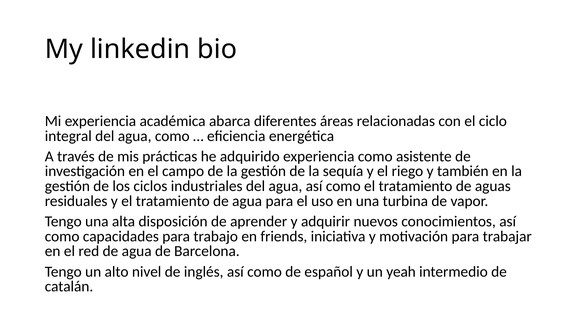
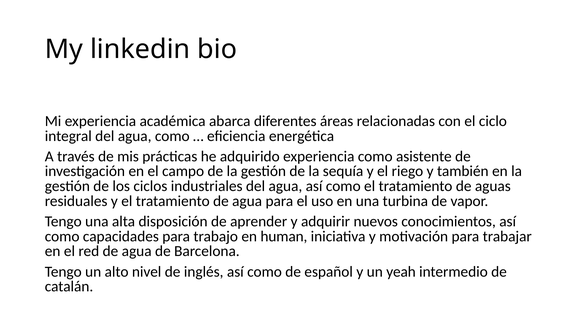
friends: friends -> human
